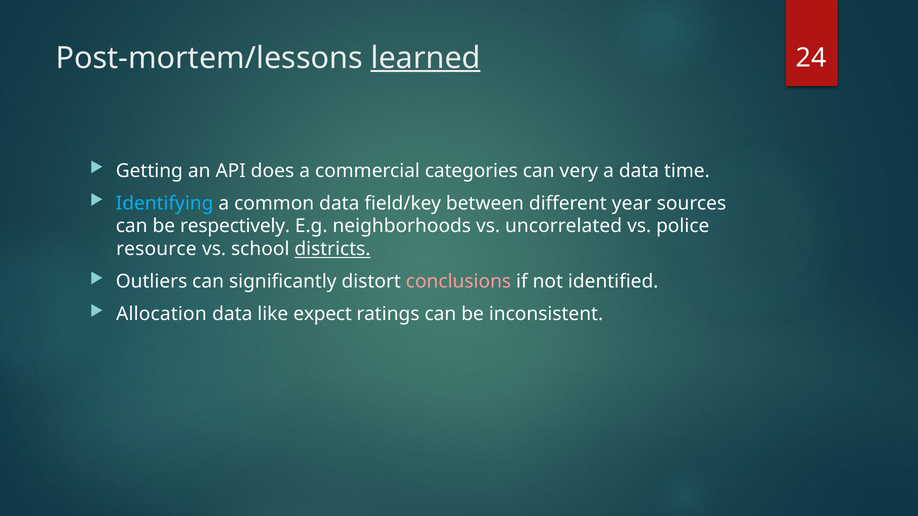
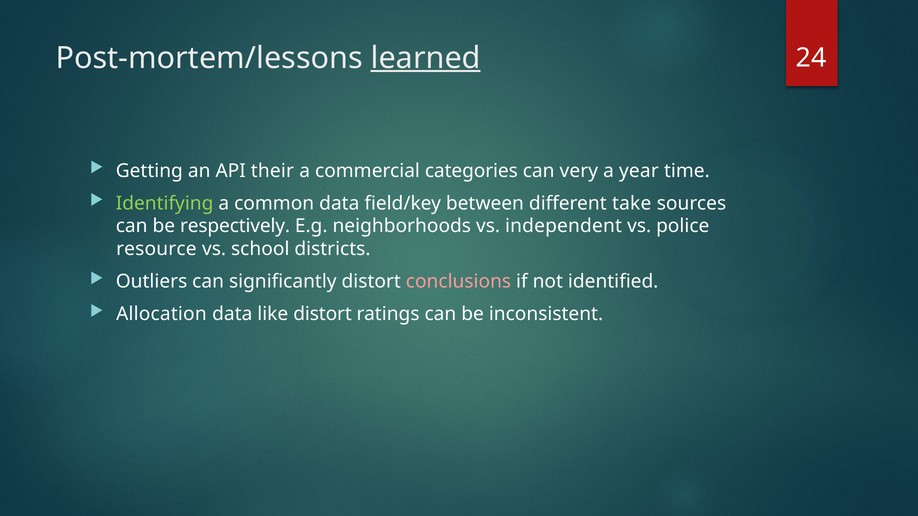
does: does -> their
a data: data -> year
Identifying colour: light blue -> light green
year: year -> take
uncorrelated: uncorrelated -> independent
districts underline: present -> none
like expect: expect -> distort
